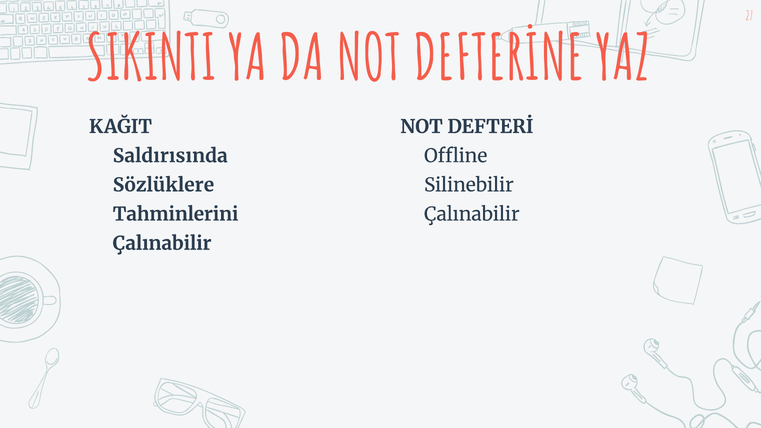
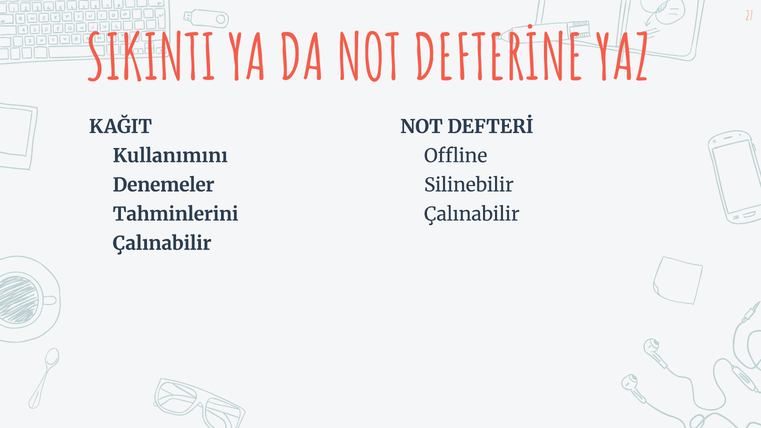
Saldırısında: Saldırısında -> Kullanımını
Sözlüklere: Sözlüklere -> Denemeler
